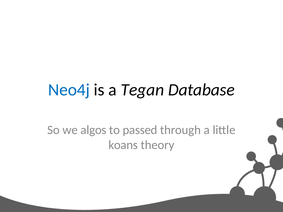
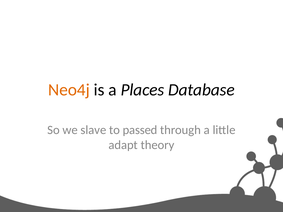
Neo4j colour: blue -> orange
Tegan: Tegan -> Places
algos: algos -> slave
koans: koans -> adapt
